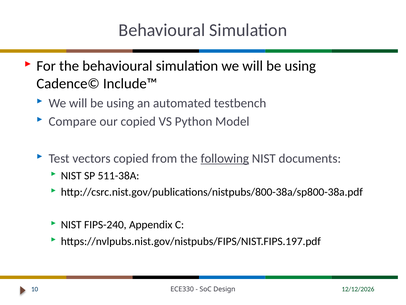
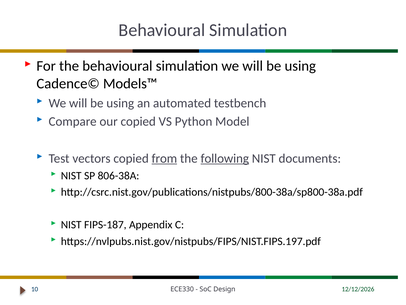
Include™: Include™ -> Models™
from underline: none -> present
511-38A: 511-38A -> 806-38A
FIPS-240: FIPS-240 -> FIPS-187
